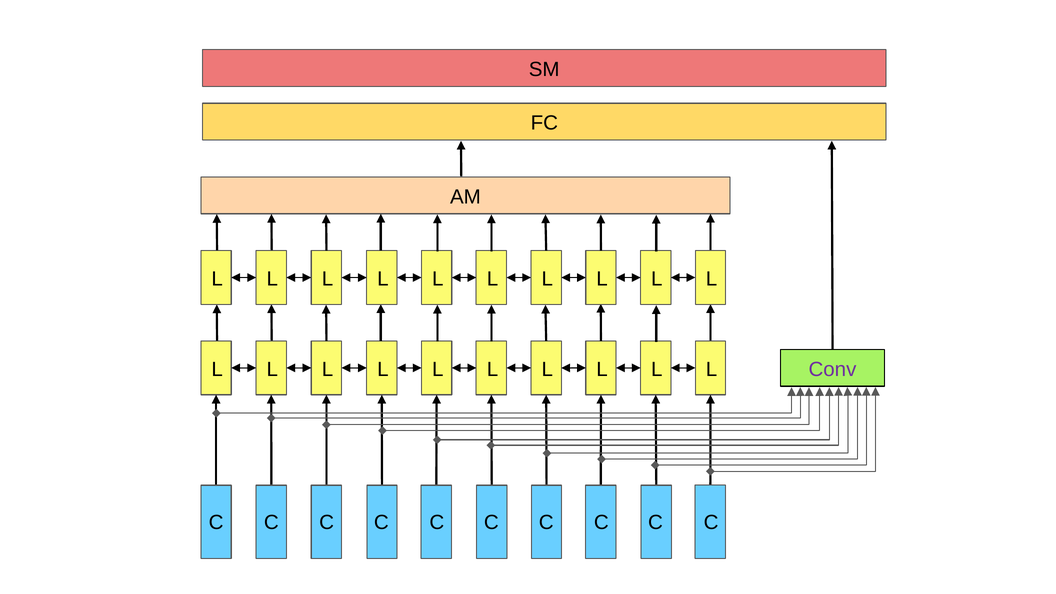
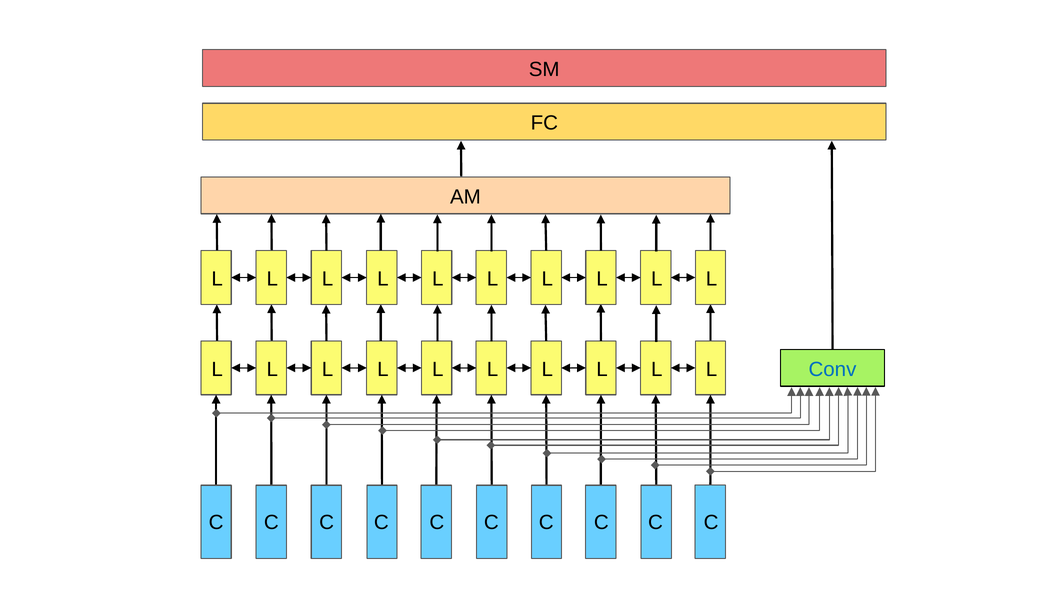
Conv colour: purple -> blue
